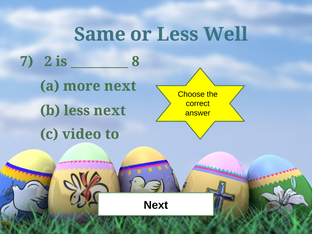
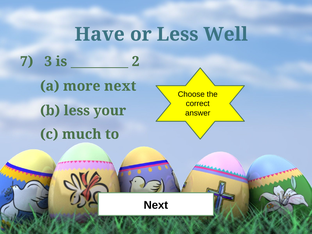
Same: Same -> Have
2: 2 -> 3
8: 8 -> 2
less next: next -> your
video: video -> much
